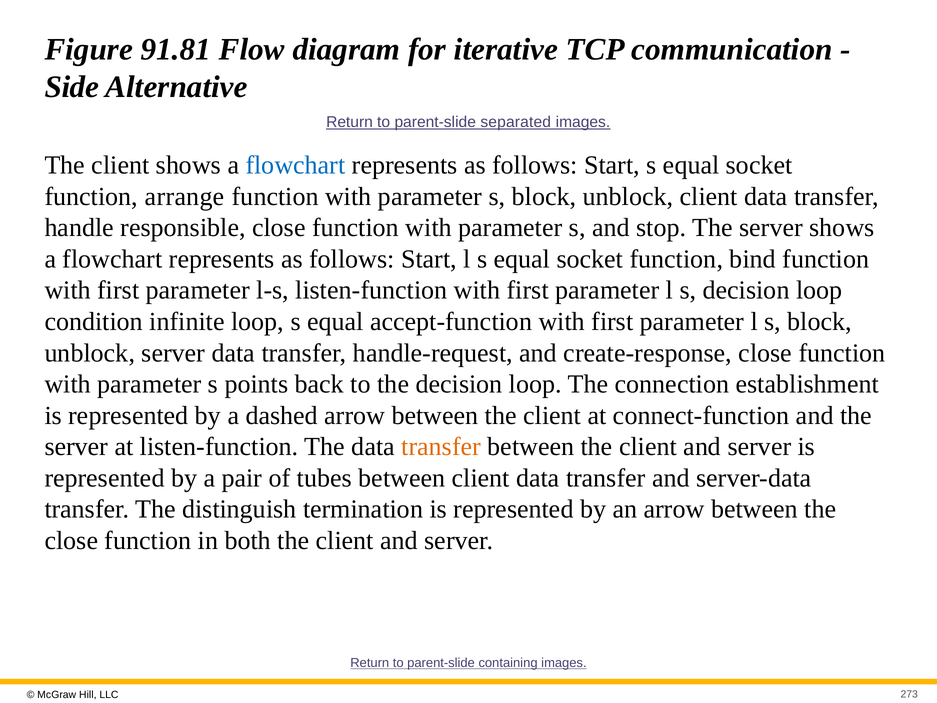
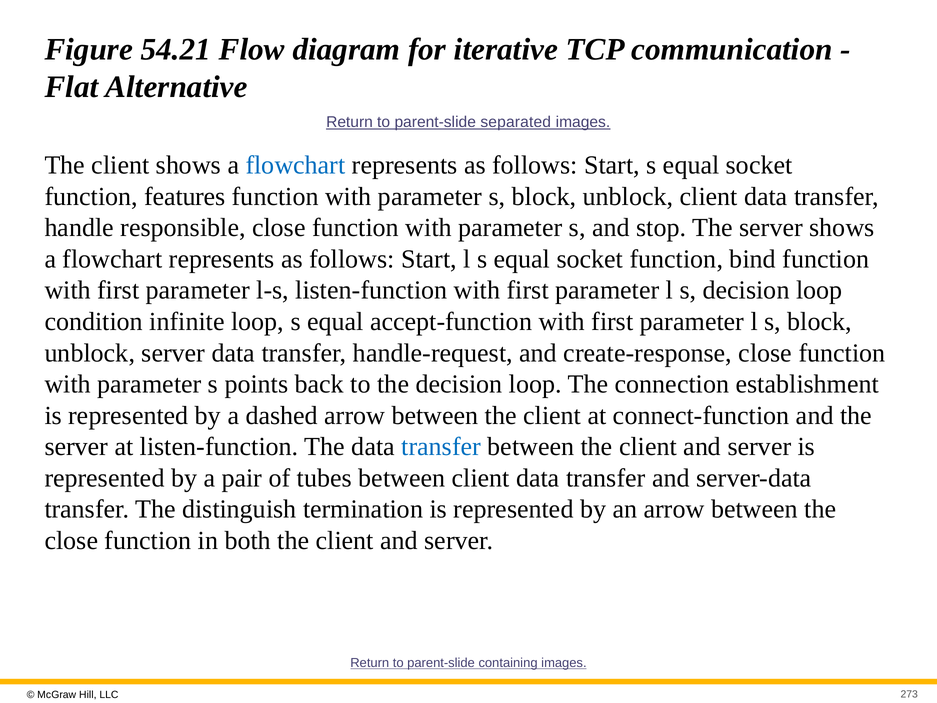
91.81: 91.81 -> 54.21
Side: Side -> Flat
arrange: arrange -> features
transfer at (441, 447) colour: orange -> blue
